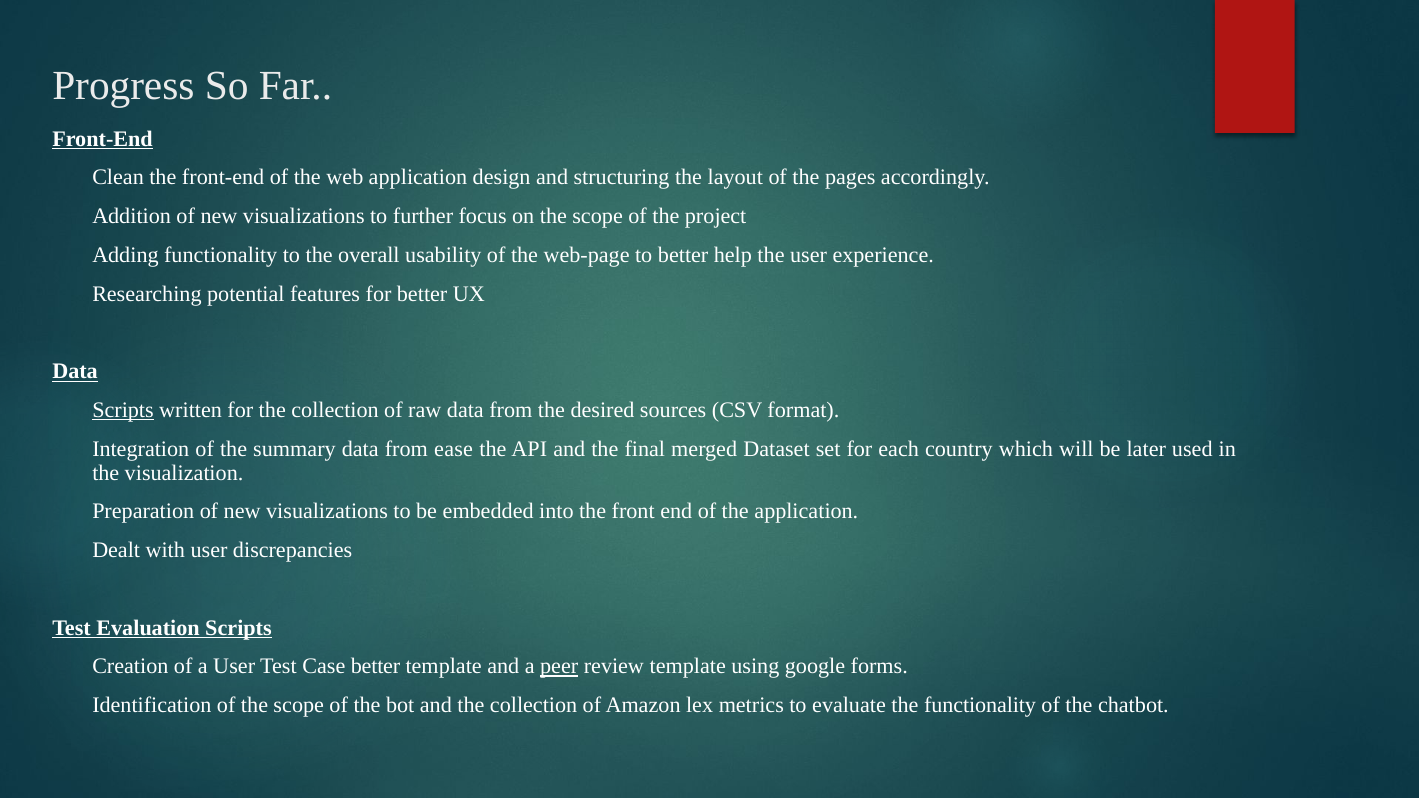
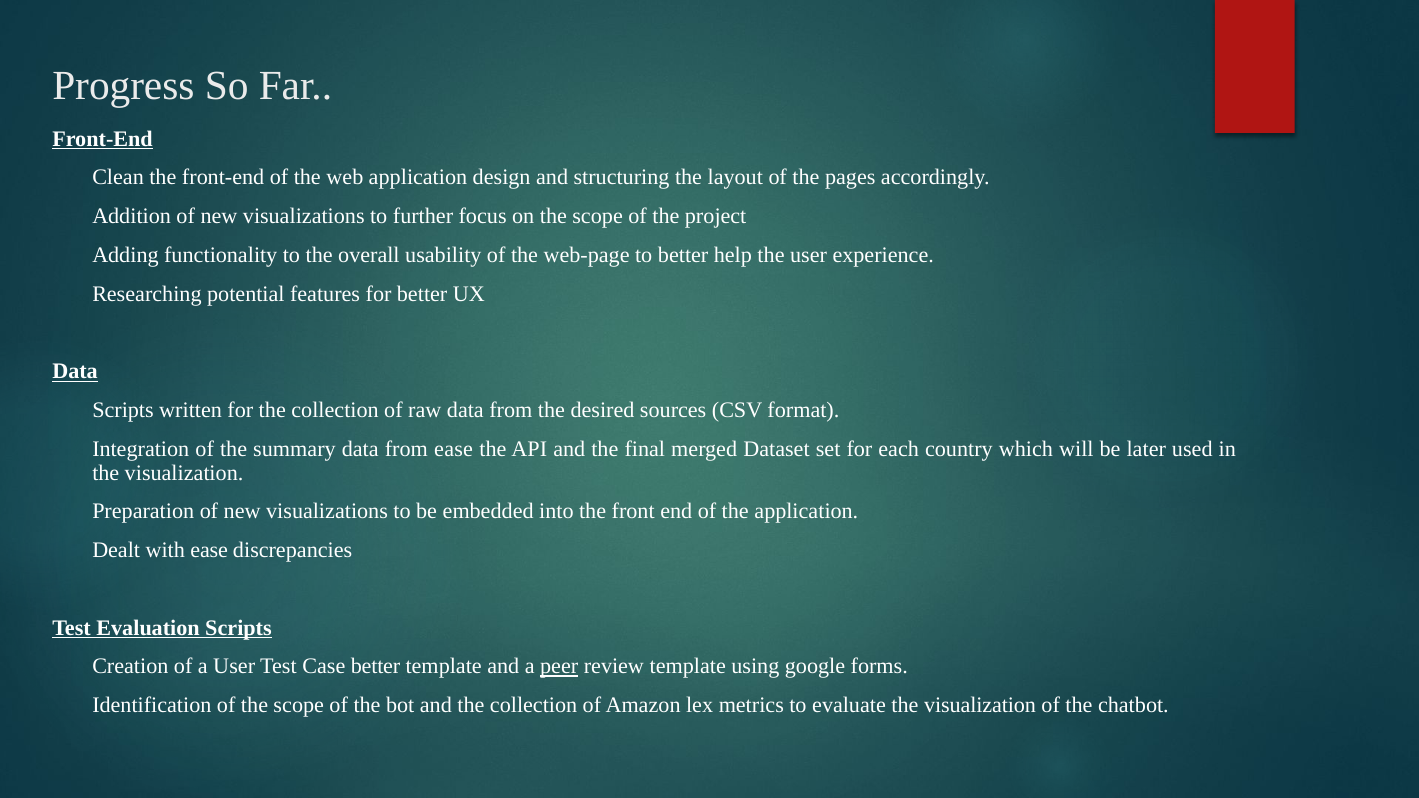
Scripts at (123, 410) underline: present -> none
with user: user -> ease
evaluate the functionality: functionality -> visualization
